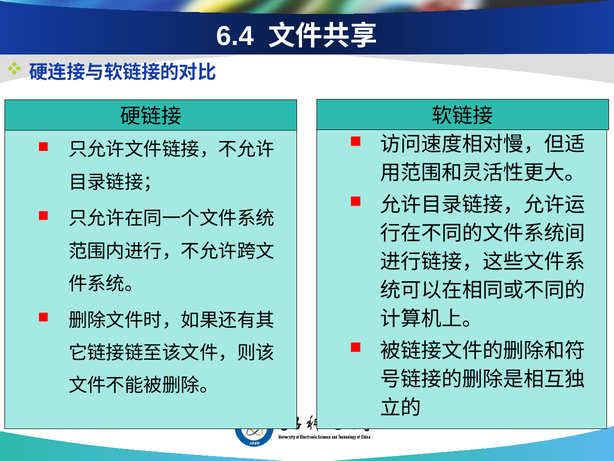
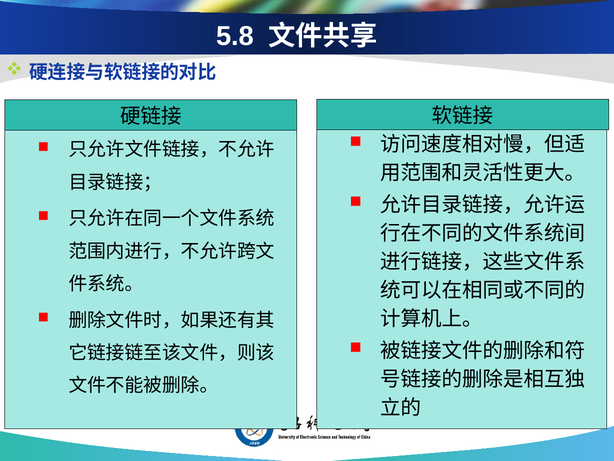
6.4: 6.4 -> 5.8
